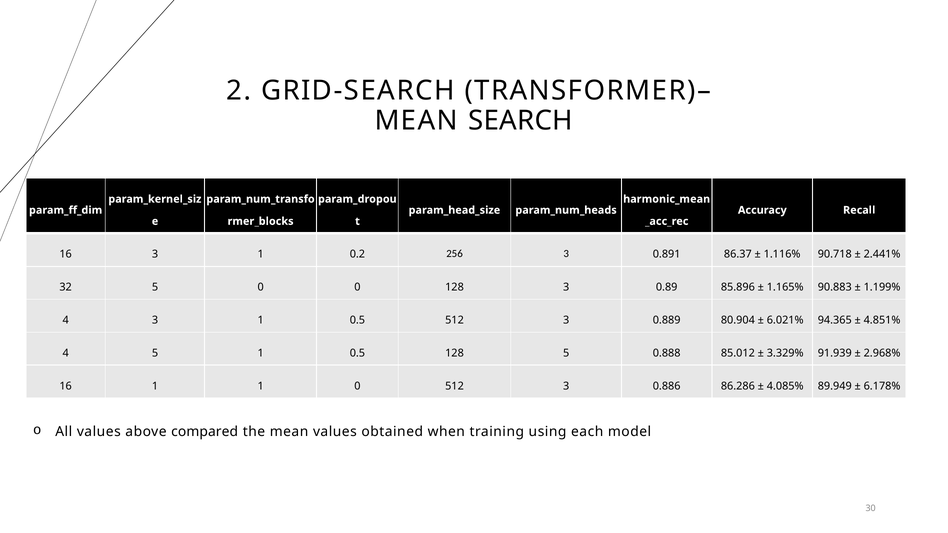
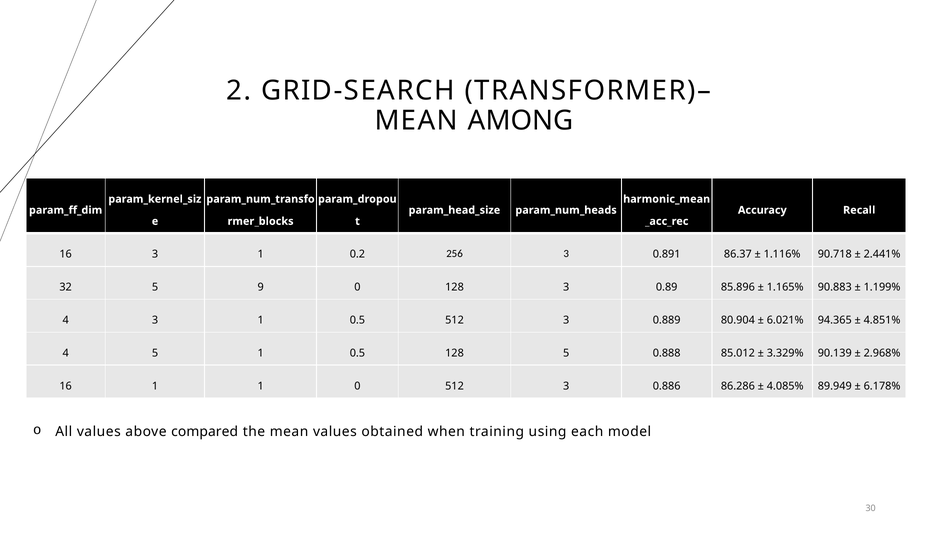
SEARCH: SEARCH -> AMONG
5 0: 0 -> 9
91.939: 91.939 -> 90.139
